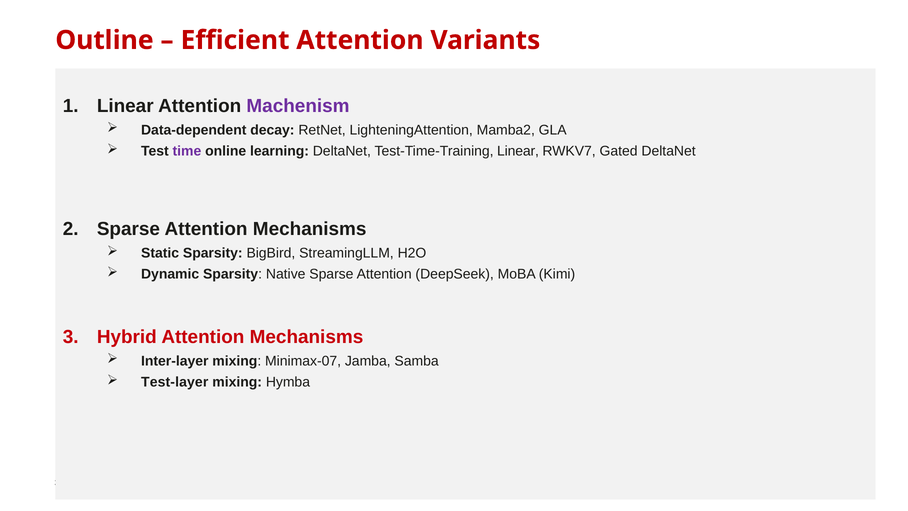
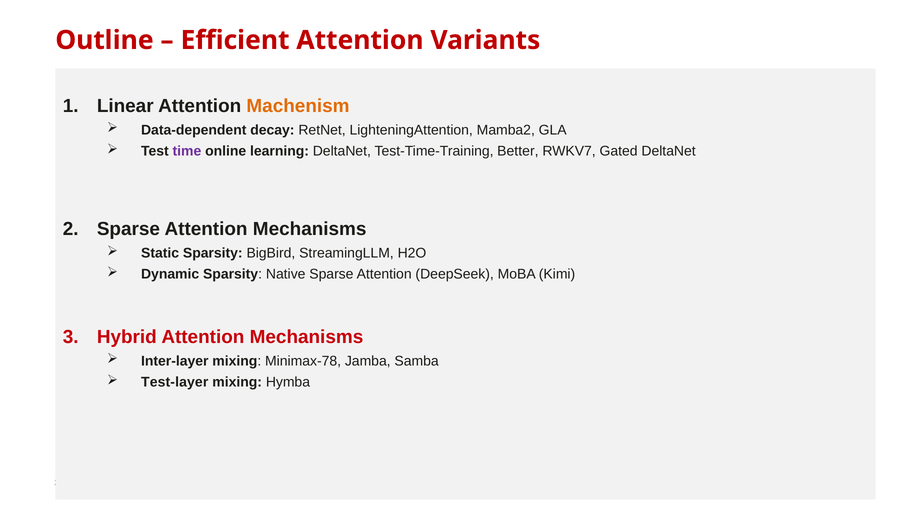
Machenism colour: purple -> orange
Test-Time-Training Linear: Linear -> Better
Minimax-07: Minimax-07 -> Minimax-78
